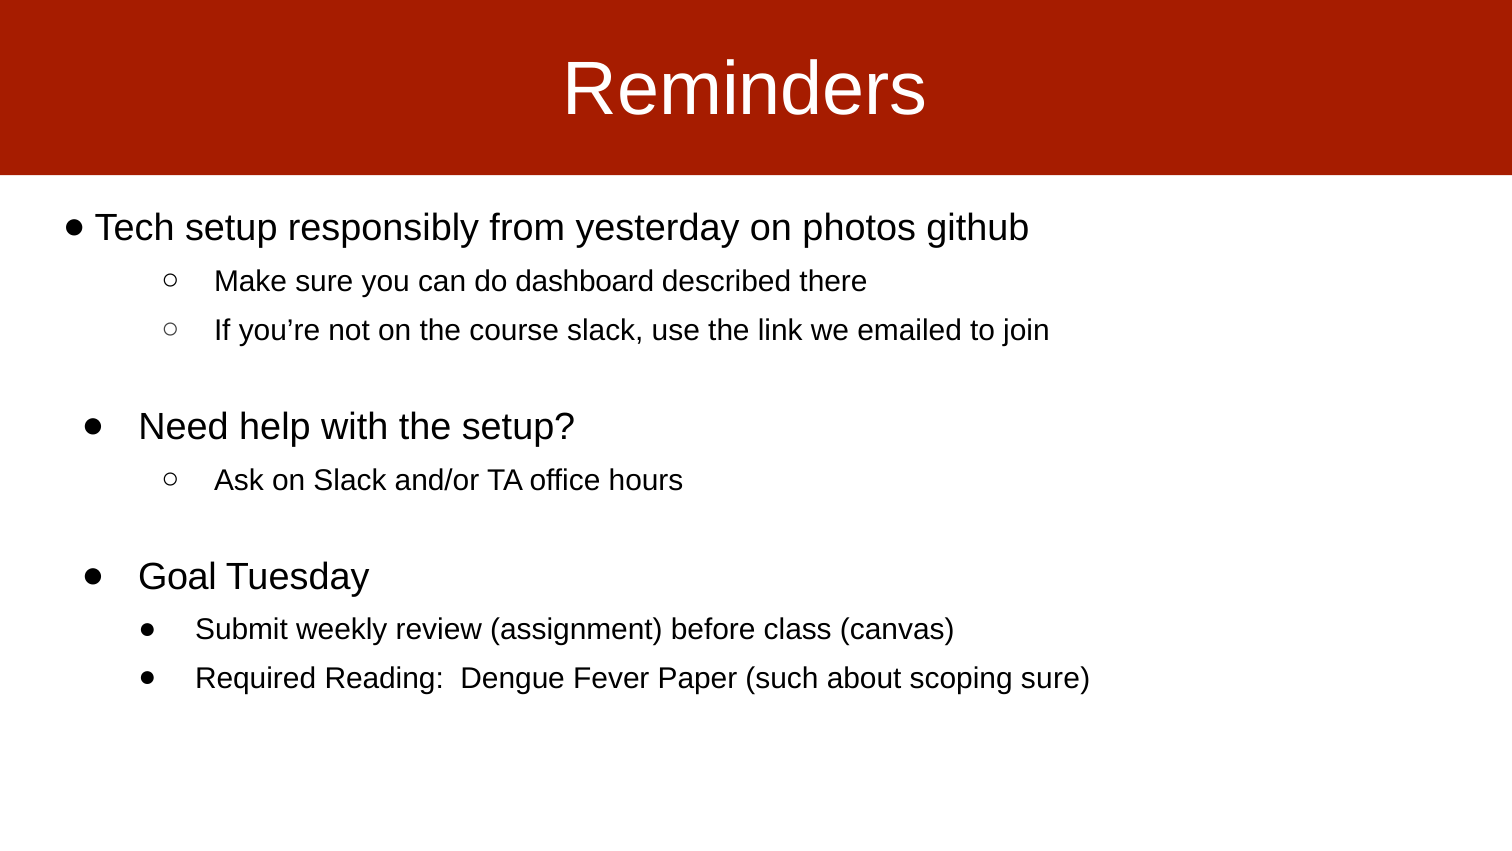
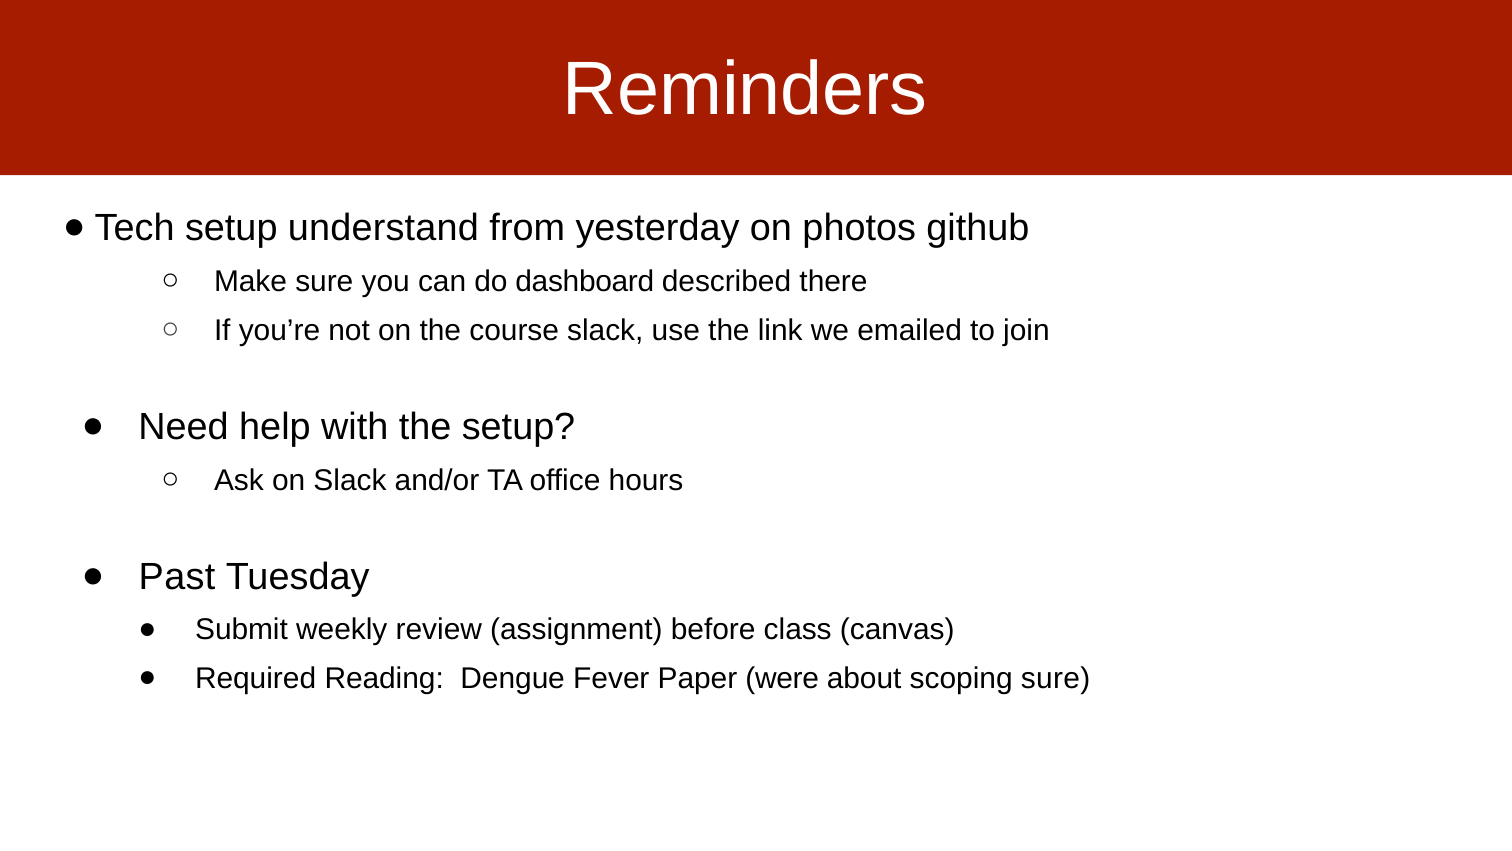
responsibly: responsibly -> understand
Goal: Goal -> Past
such: such -> were
